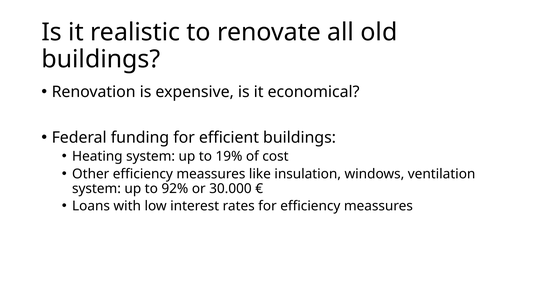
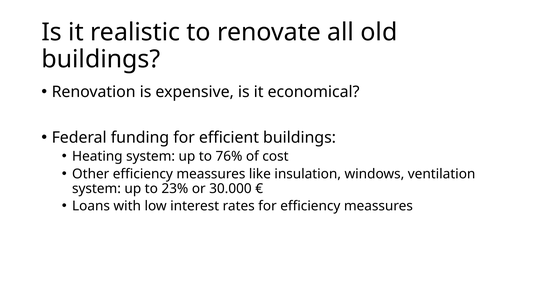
19%: 19% -> 76%
92%: 92% -> 23%
